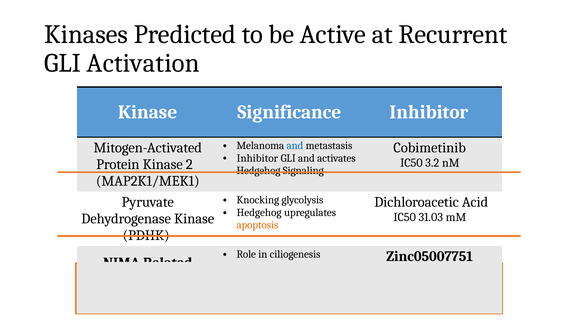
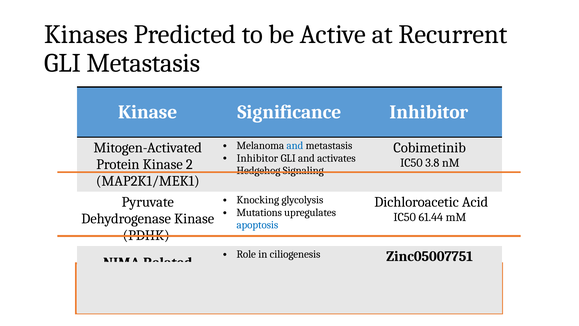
GLI Activation: Activation -> Metastasis
3.2: 3.2 -> 3.8
Hedgehog at (259, 212): Hedgehog -> Mutations
31.03: 31.03 -> 61.44
apoptosis colour: orange -> blue
